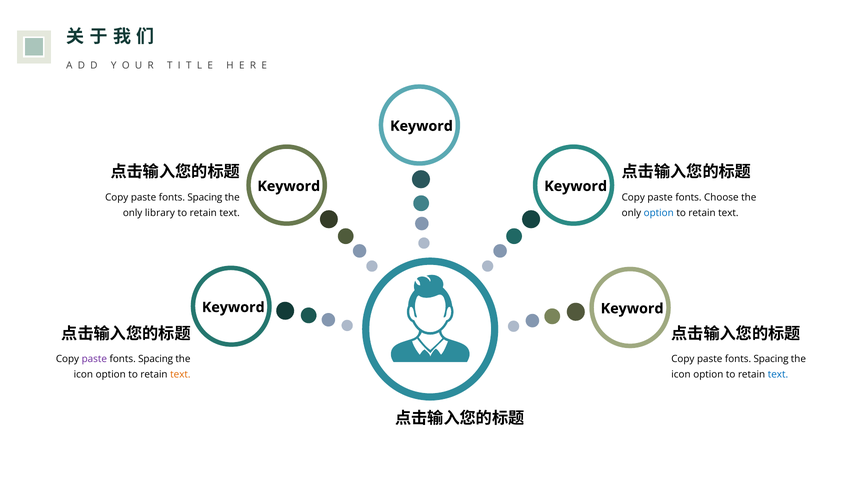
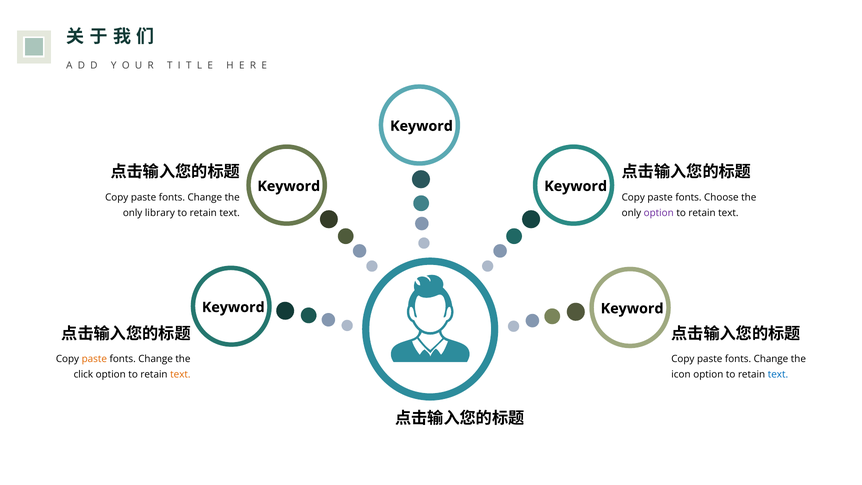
Spacing at (205, 197): Spacing -> Change
option at (659, 213) colour: blue -> purple
paste at (94, 359) colour: purple -> orange
Spacing at (156, 359): Spacing -> Change
Spacing at (771, 359): Spacing -> Change
icon at (83, 374): icon -> click
